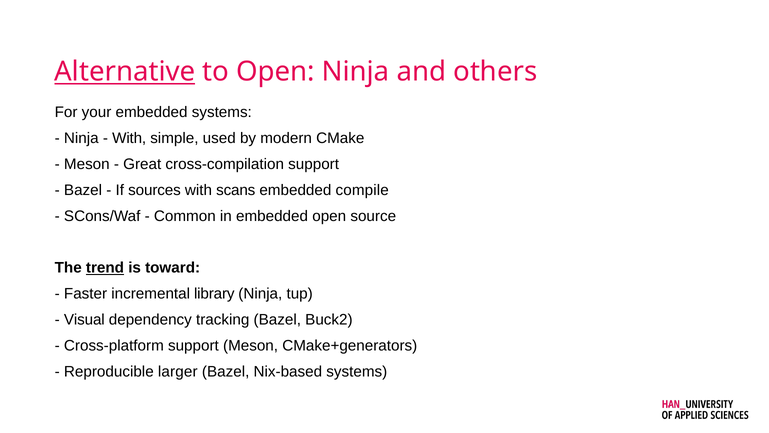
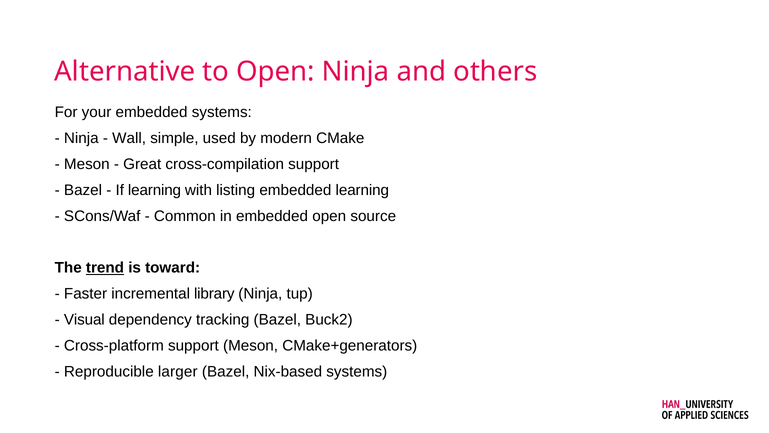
Alternative underline: present -> none
With at (129, 138): With -> Wall
If sources: sources -> learning
scans: scans -> listing
embedded compile: compile -> learning
